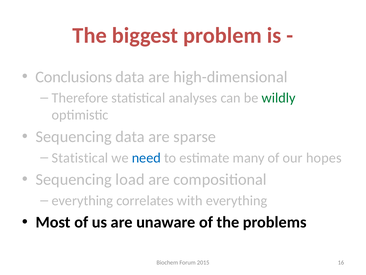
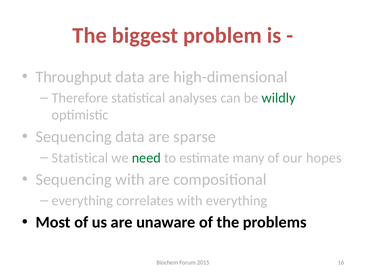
Conclusions: Conclusions -> Throughput
need colour: blue -> green
Sequencing load: load -> with
